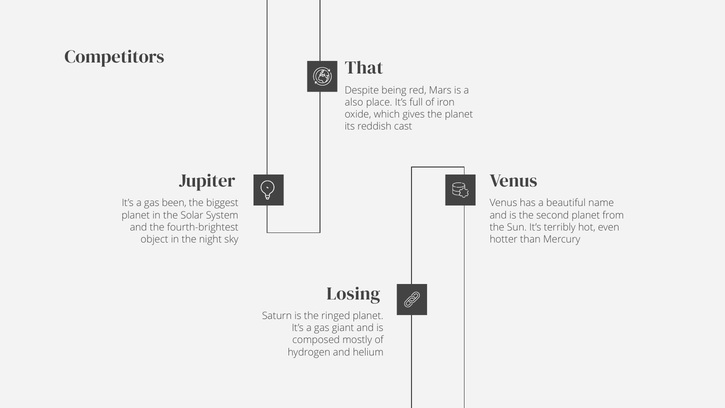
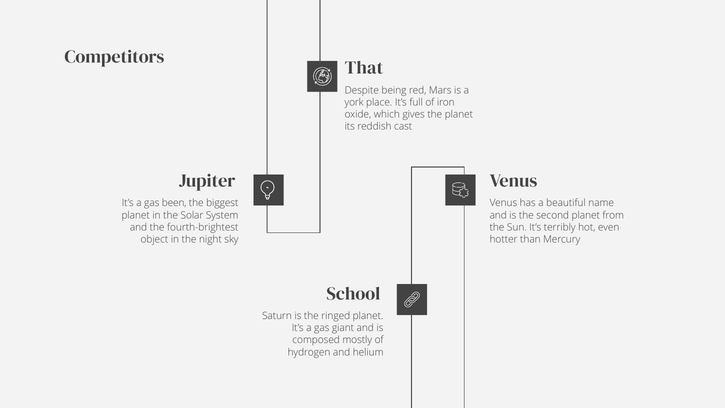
also: also -> york
Losing: Losing -> School
